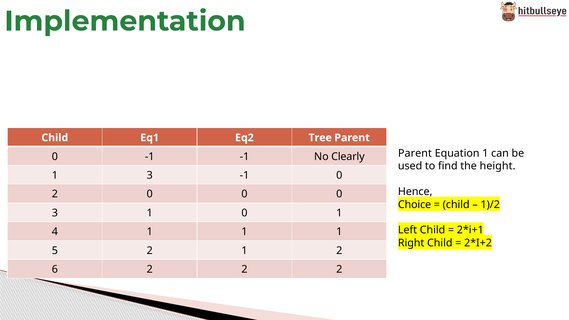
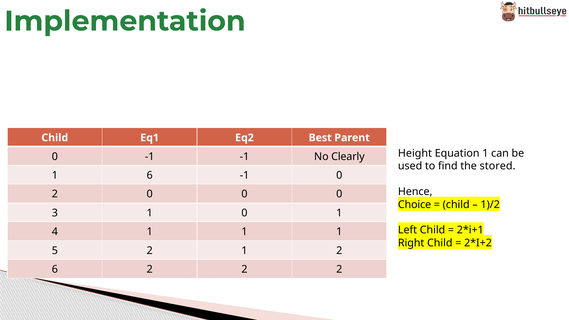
Tree: Tree -> Best
Parent at (415, 153): Parent -> Height
height: height -> stored
1 3: 3 -> 6
